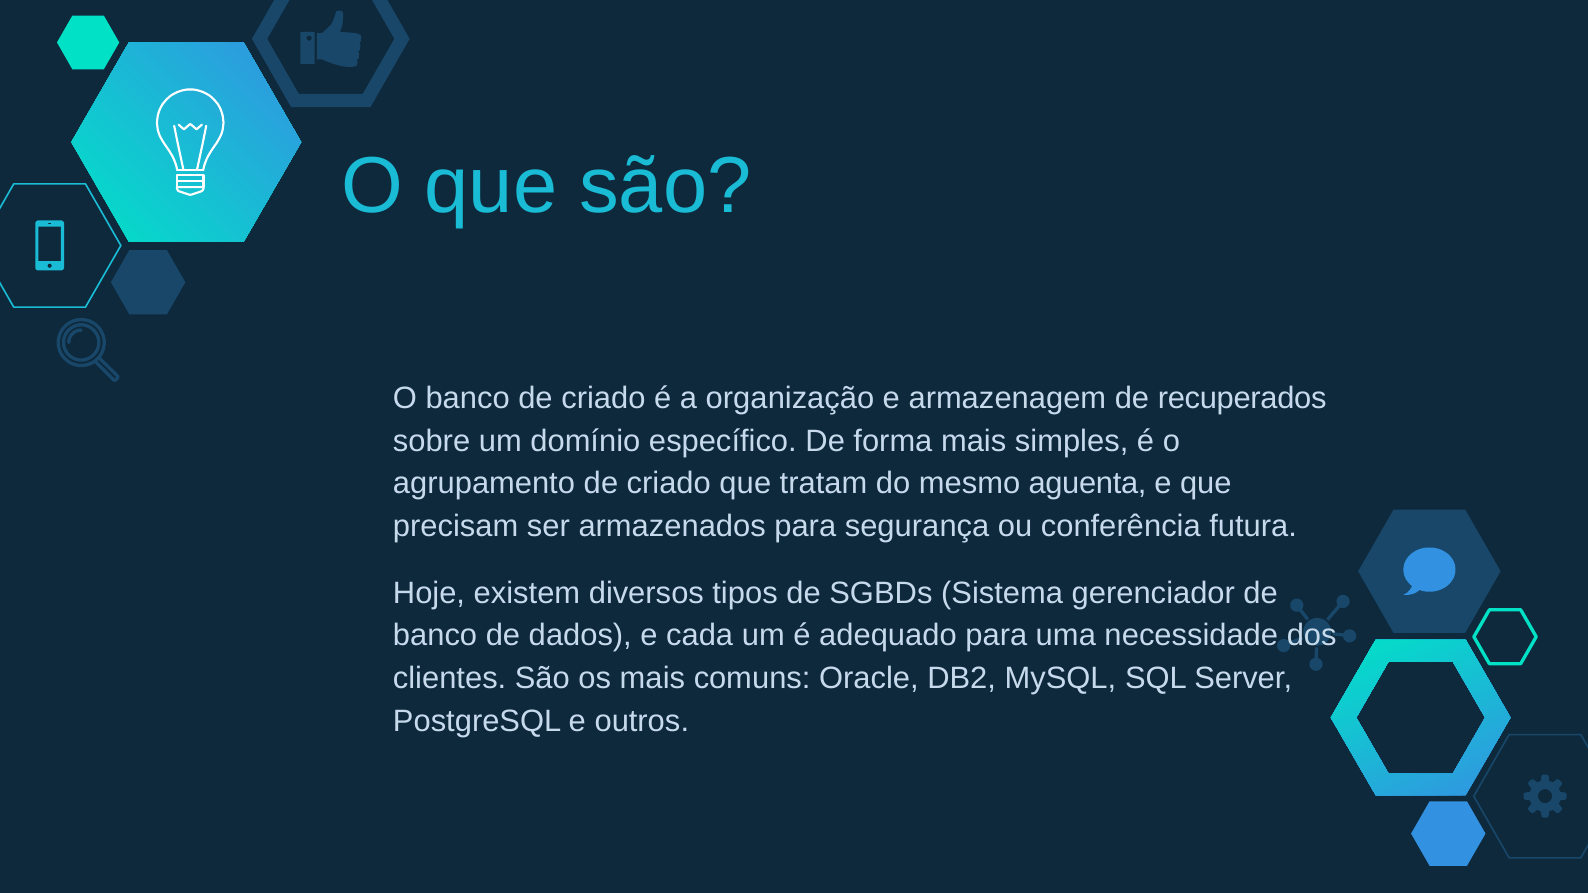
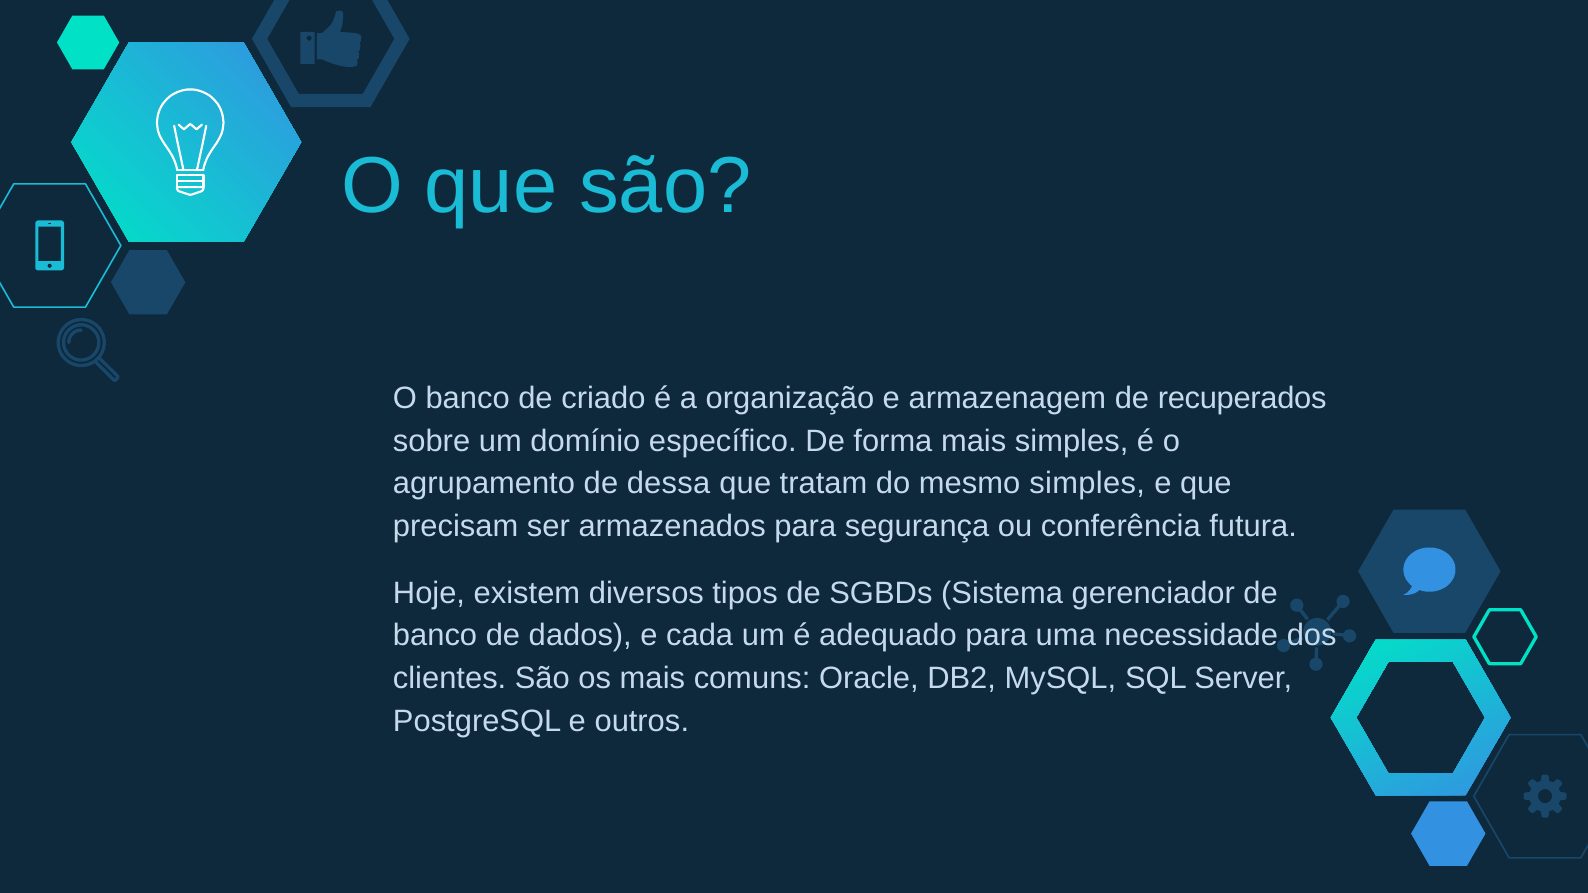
agrupamento de criado: criado -> dessa
mesmo aguenta: aguenta -> simples
